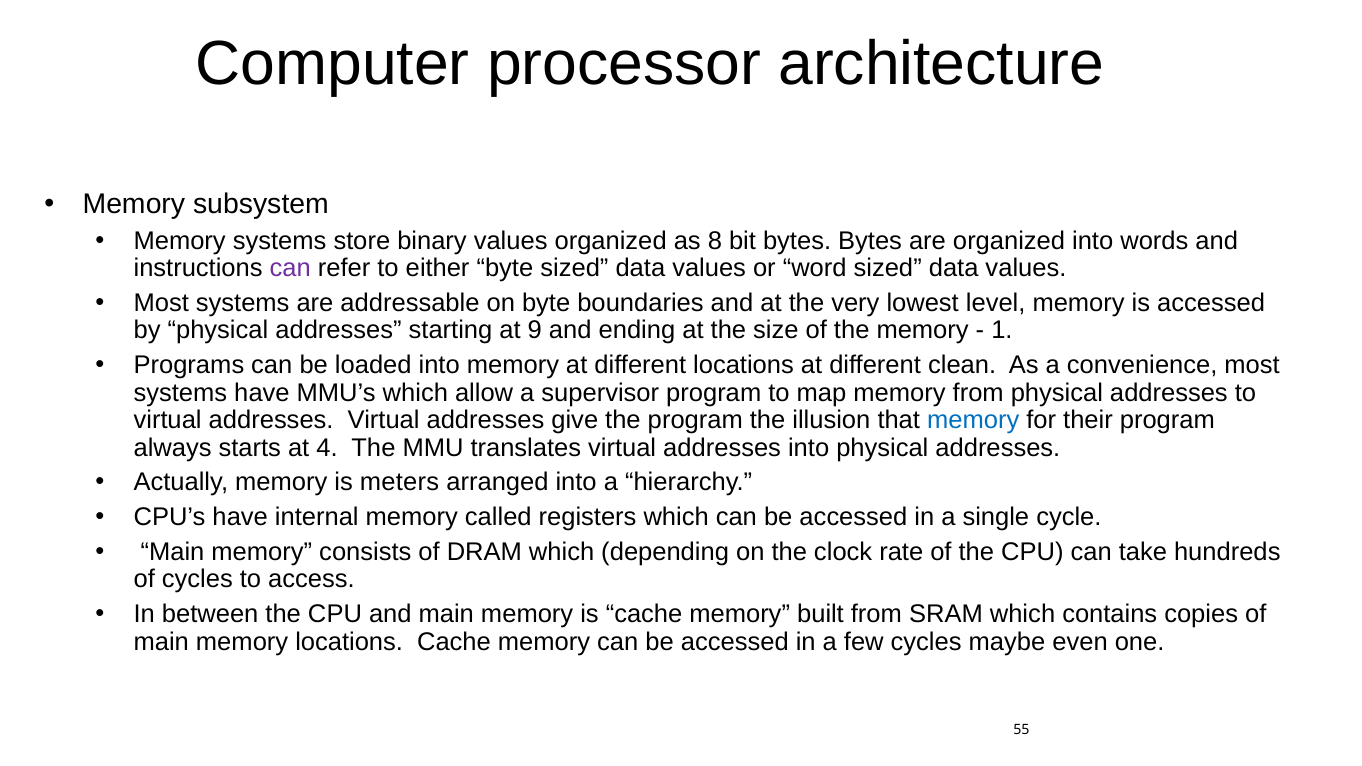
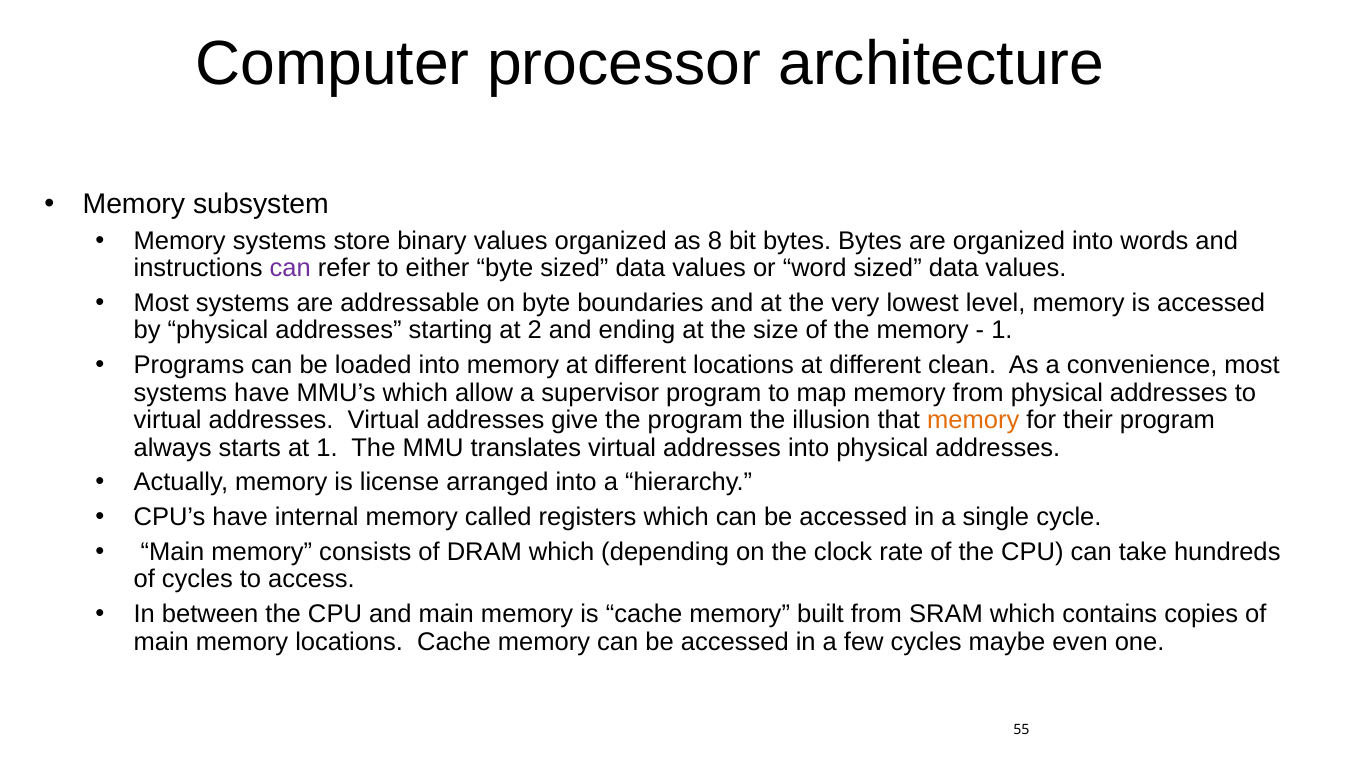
9: 9 -> 2
memory at (973, 420) colour: blue -> orange
at 4: 4 -> 1
meters: meters -> license
